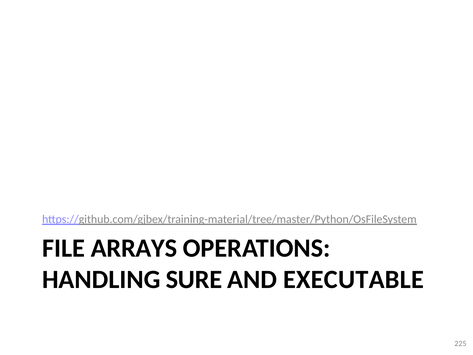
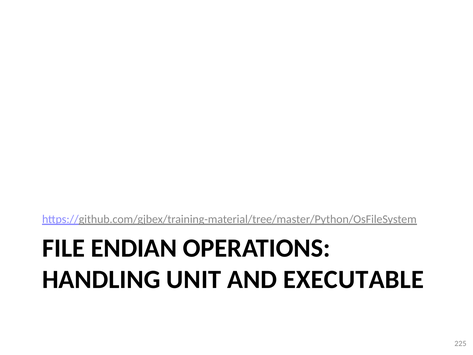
ARRAYS: ARRAYS -> ENDIAN
SURE: SURE -> UNIT
